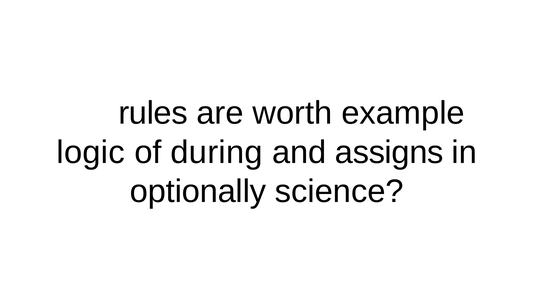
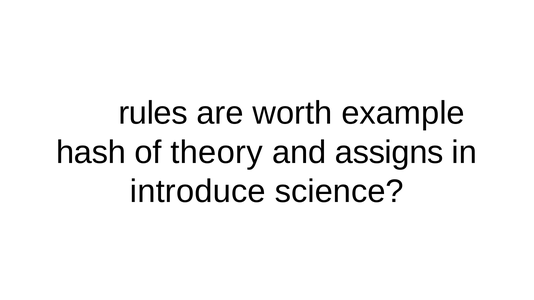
logic: logic -> hash
during: during -> theory
optionally: optionally -> introduce
